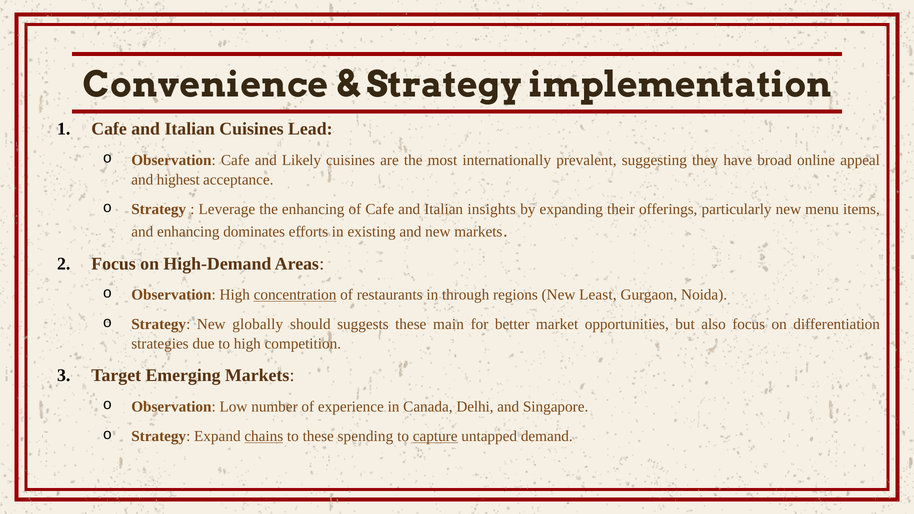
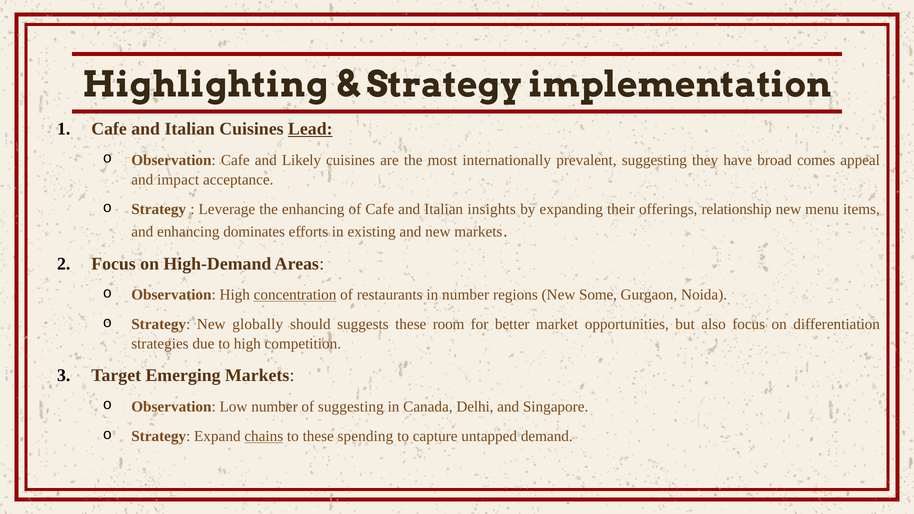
Convenience: Convenience -> Highlighting
Lead underline: none -> present
online: online -> comes
highest: highest -> impact
particularly: particularly -> relationship
in through: through -> number
Least: Least -> Some
main: main -> room
of experience: experience -> suggesting
capture underline: present -> none
